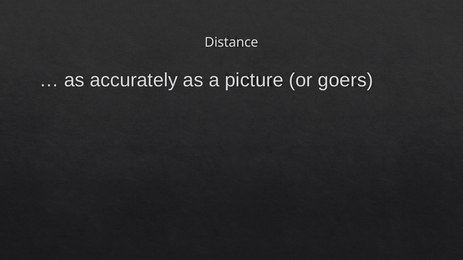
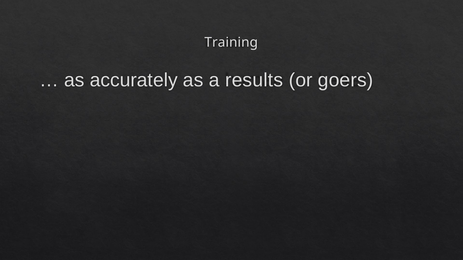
Distance: Distance -> Training
picture: picture -> results
